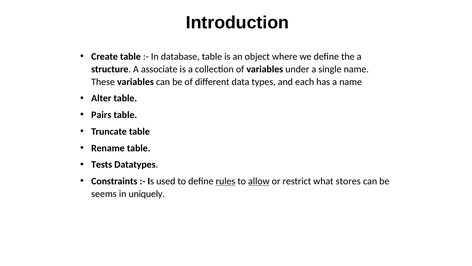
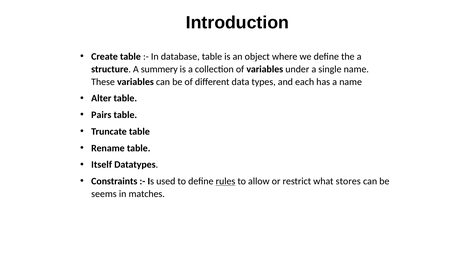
associate: associate -> summery
Tests: Tests -> Itself
allow underline: present -> none
uniquely: uniquely -> matches
